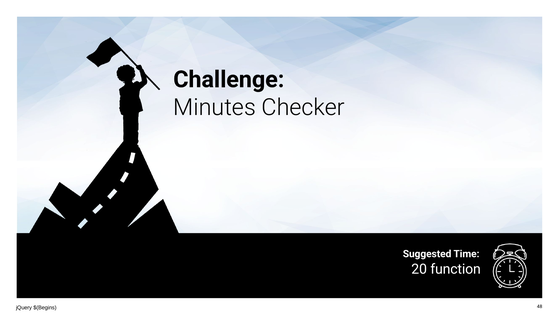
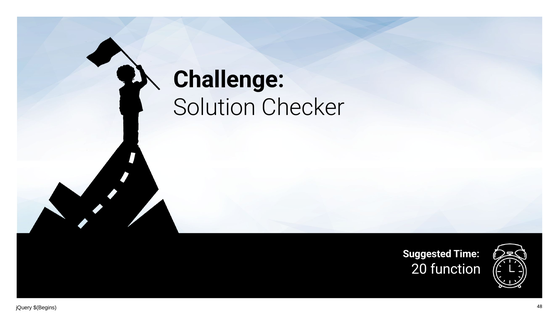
Minutes: Minutes -> Solution
